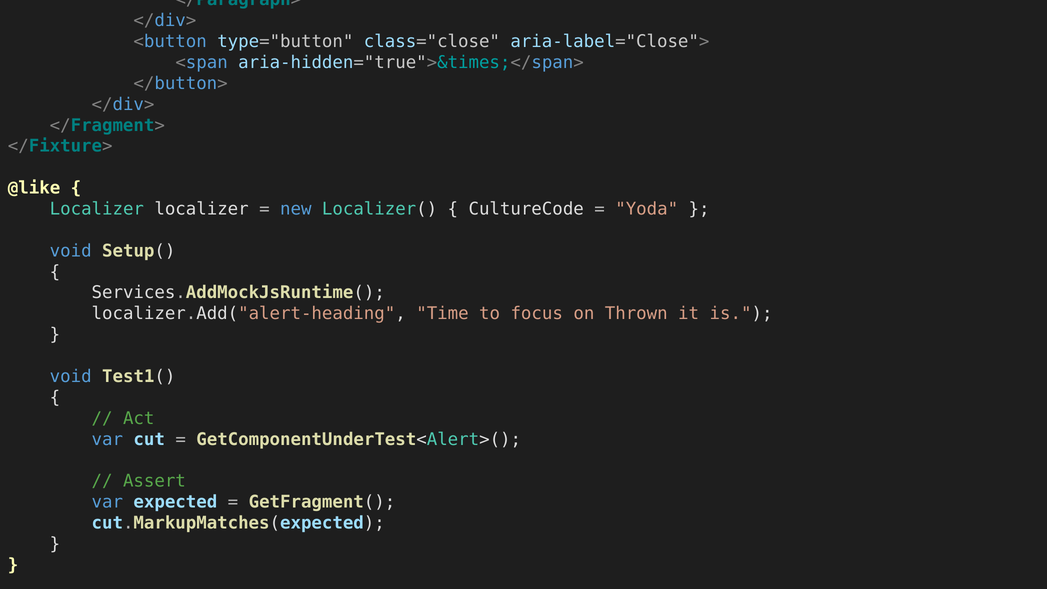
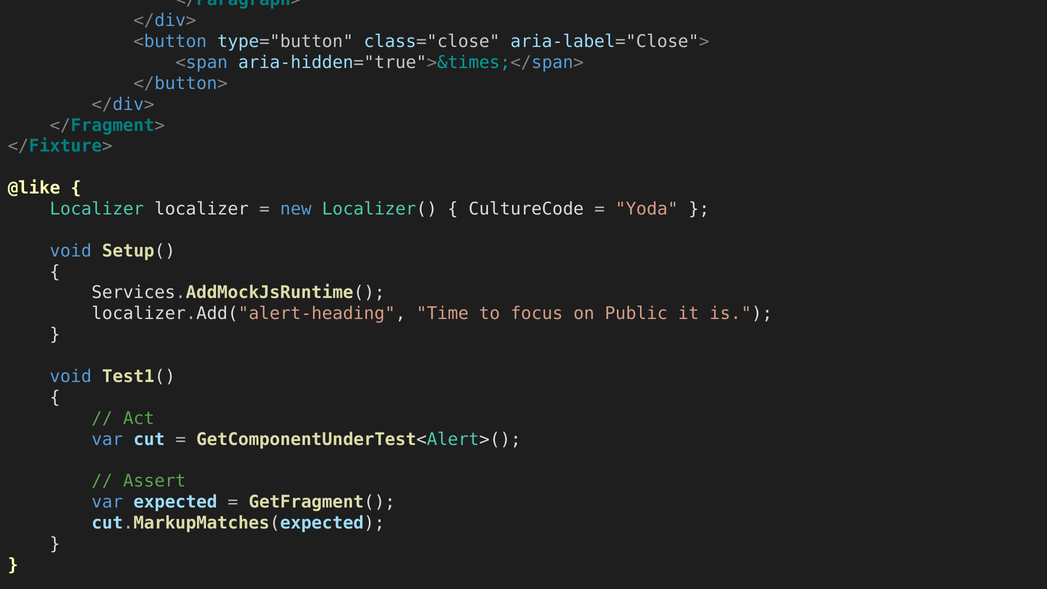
Thrown: Thrown -> Public
